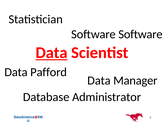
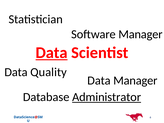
Software Software: Software -> Manager
Pafford: Pafford -> Quality
Administrator underline: none -> present
